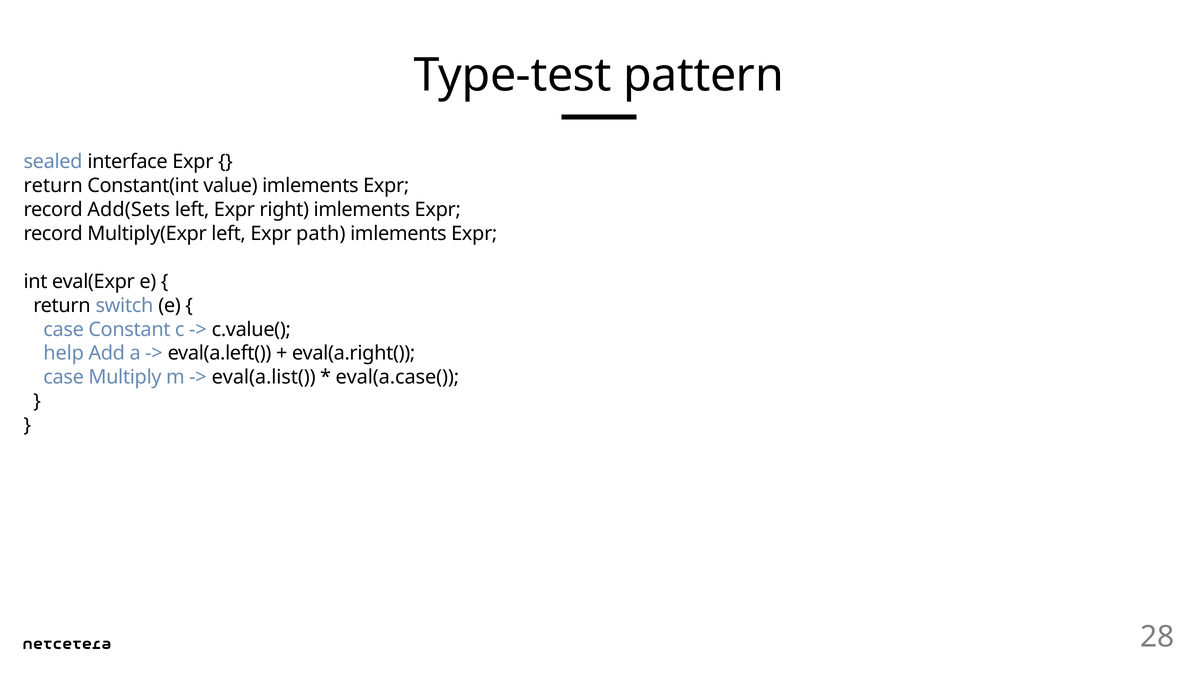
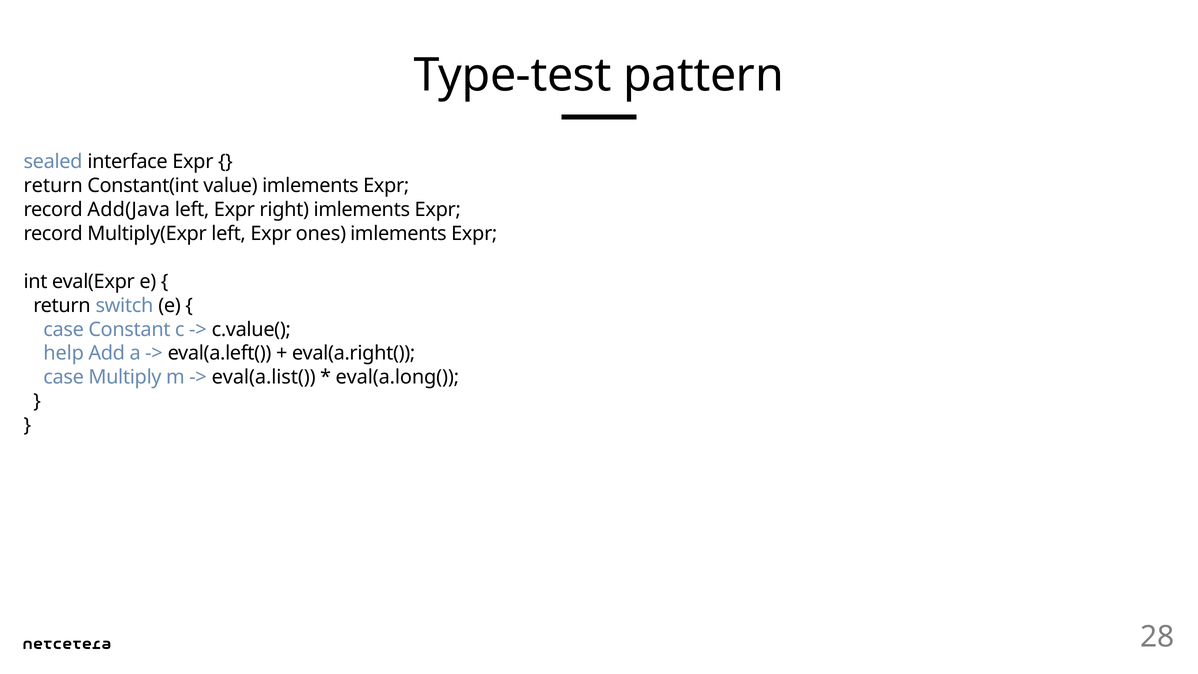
Add(Sets: Add(Sets -> Add(Java
path: path -> ones
eval(a.case(: eval(a.case( -> eval(a.long(
